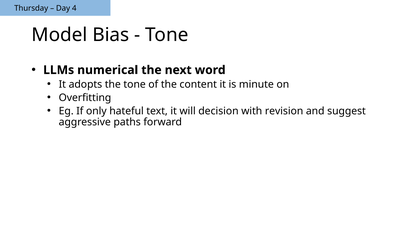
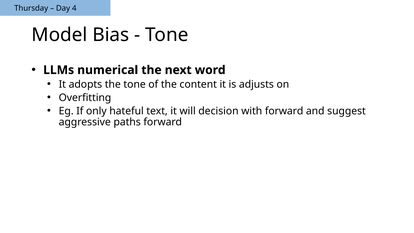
minute: minute -> adjusts
with revision: revision -> forward
